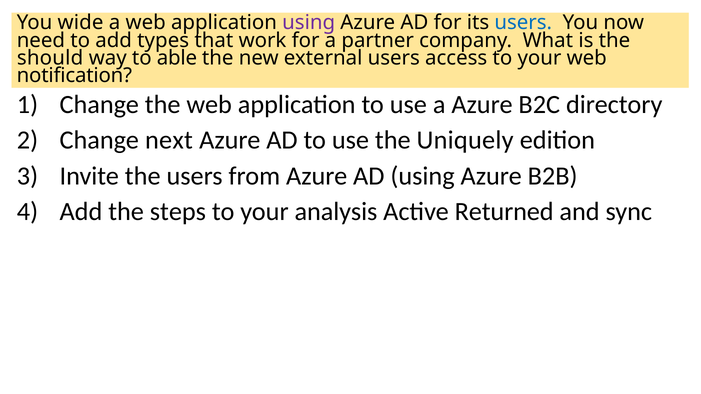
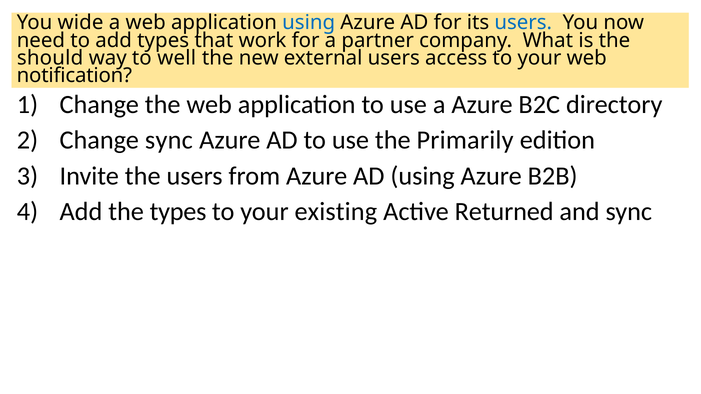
using at (309, 23) colour: purple -> blue
able: able -> well
Change next: next -> sync
Uniquely: Uniquely -> Primarily
the steps: steps -> types
analysis: analysis -> existing
